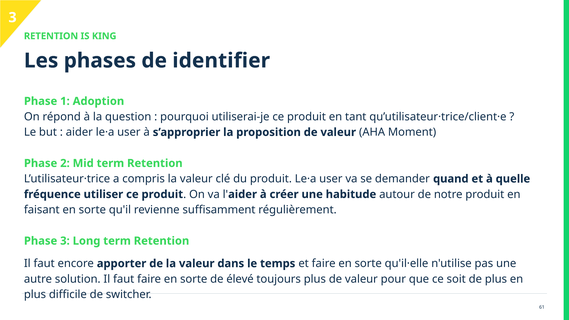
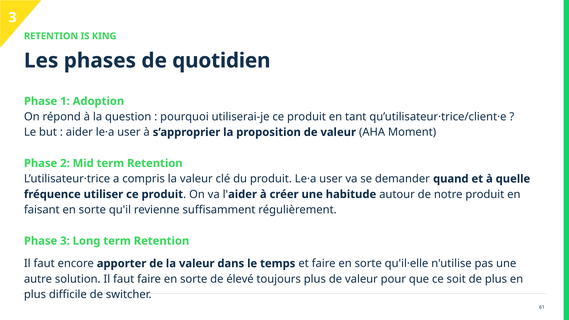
identifier: identifier -> quotidien
